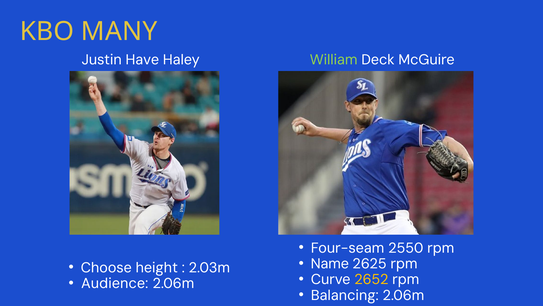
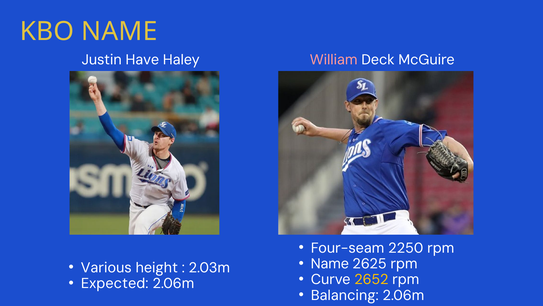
KBO MANY: MANY -> NAME
William colour: light green -> pink
2550: 2550 -> 2250
Choose: Choose -> Various
Audience: Audience -> Expected
